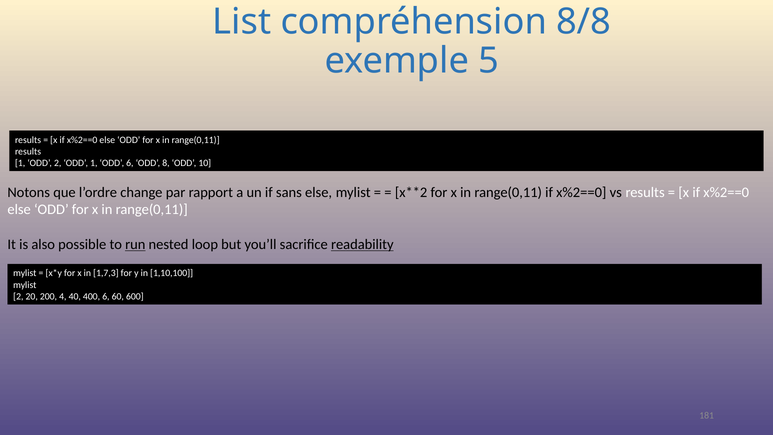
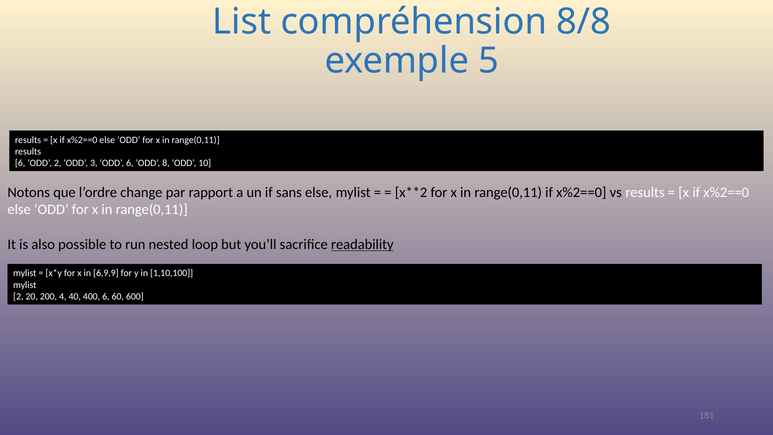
1 at (20, 163): 1 -> 6
ODD 1: 1 -> 3
run underline: present -> none
1,7,3: 1,7,3 -> 6,9,9
